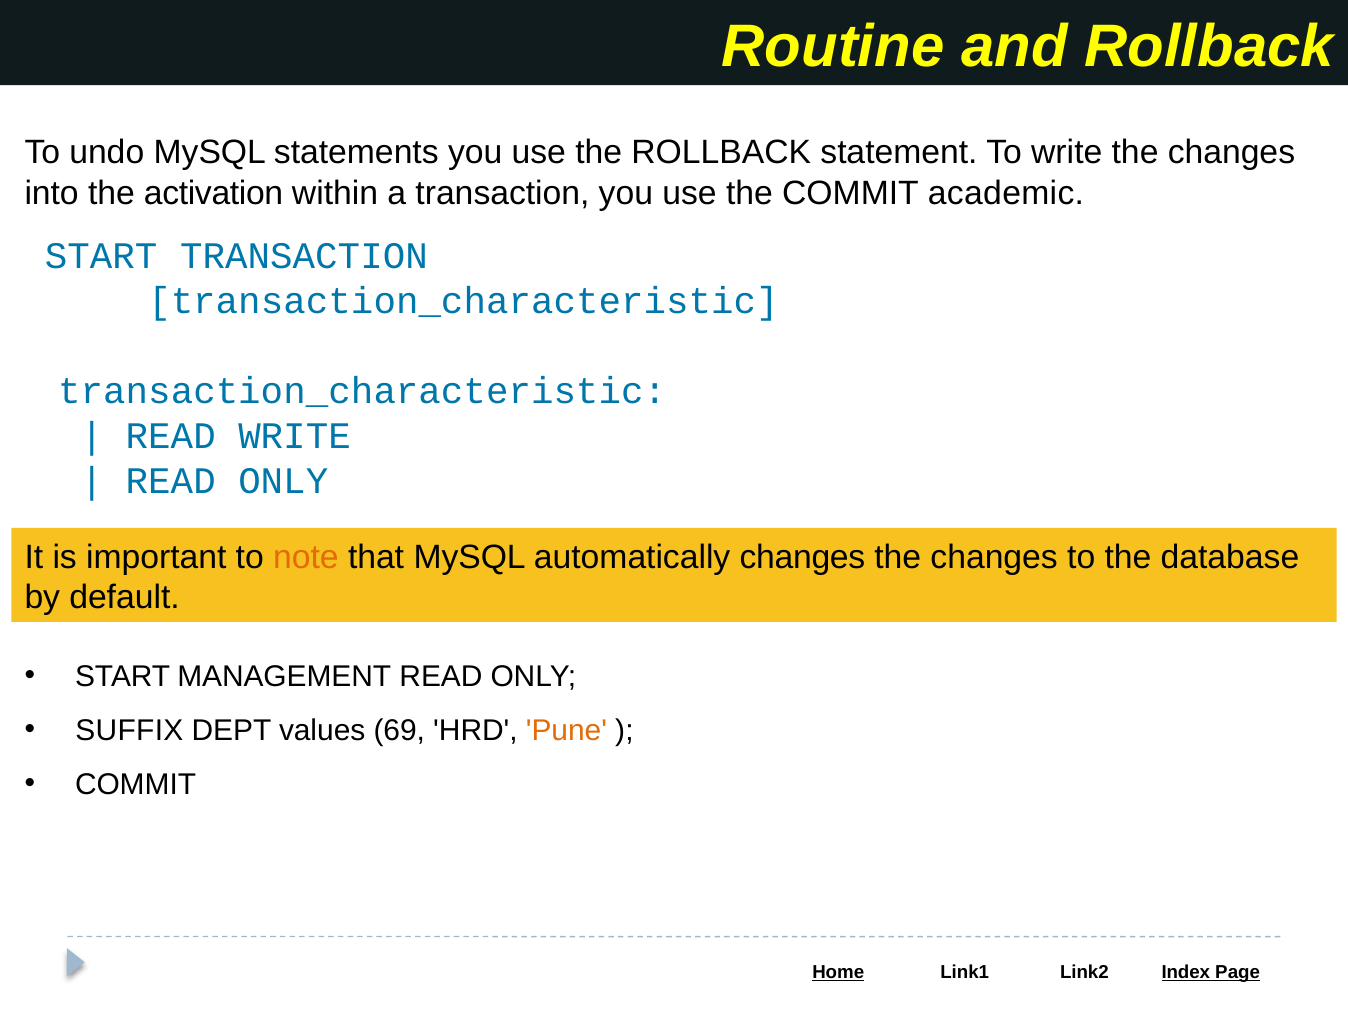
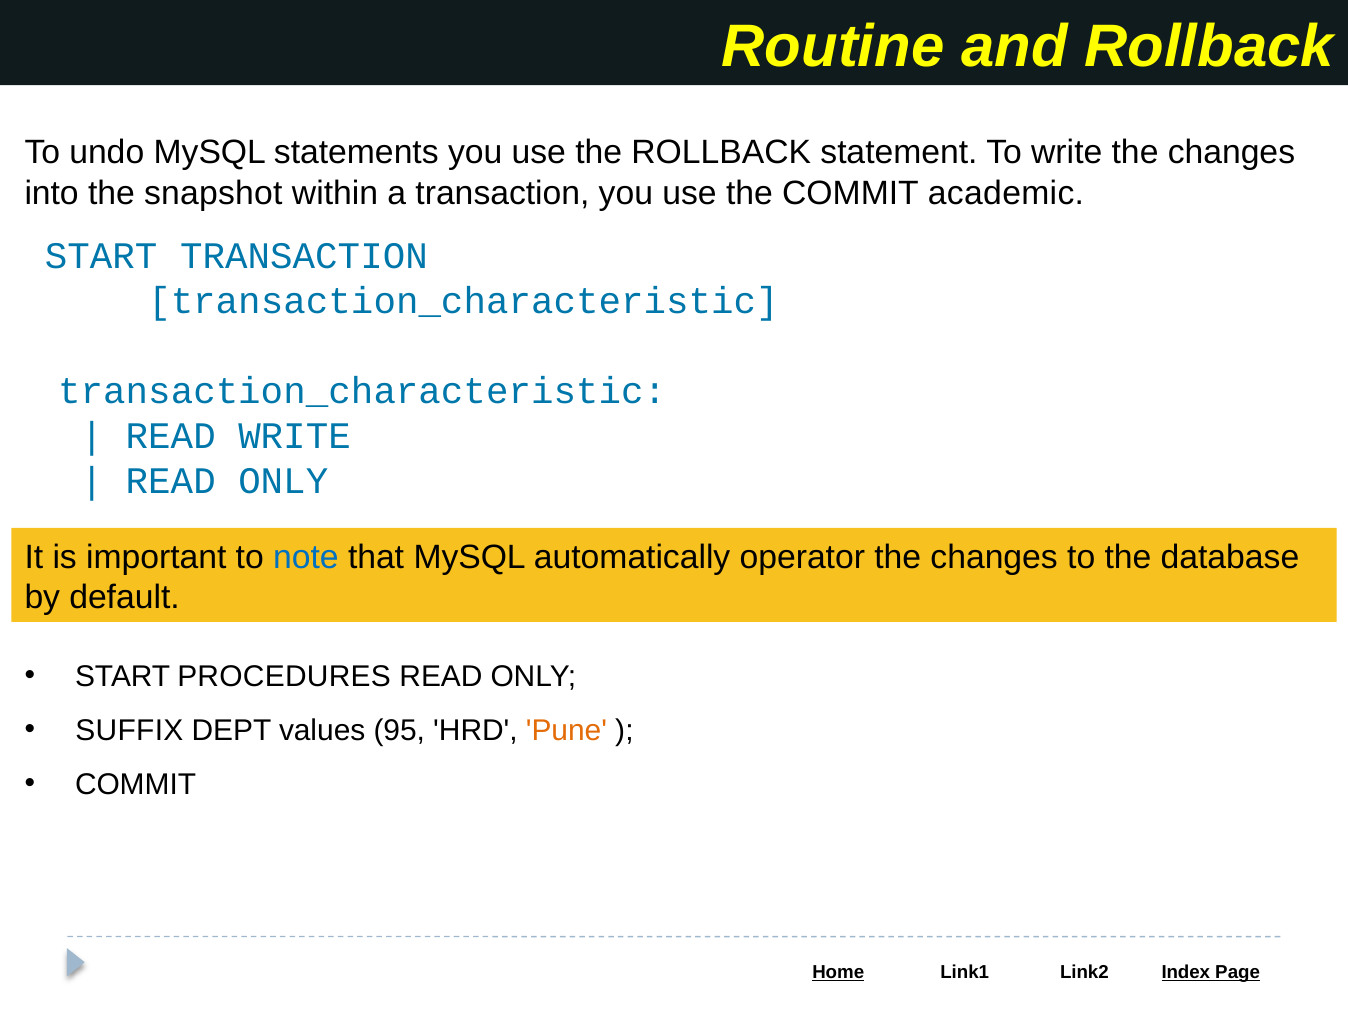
activation: activation -> snapshot
note colour: orange -> blue
automatically changes: changes -> operator
MANAGEMENT: MANAGEMENT -> PROCEDURES
69: 69 -> 95
